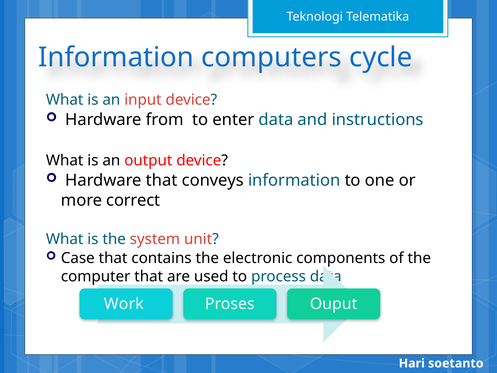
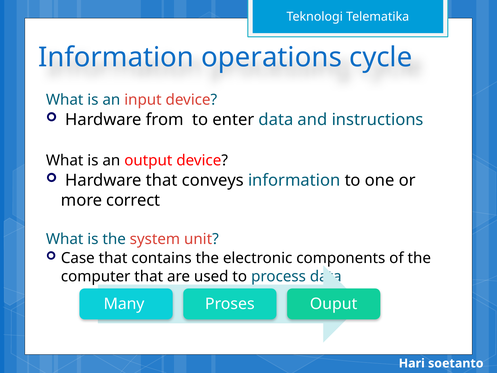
computers: computers -> operations
Work: Work -> Many
